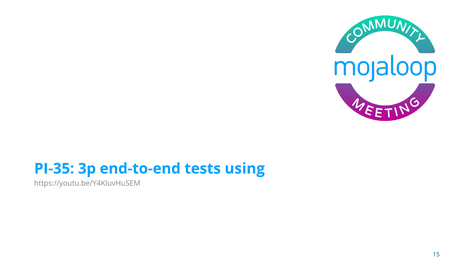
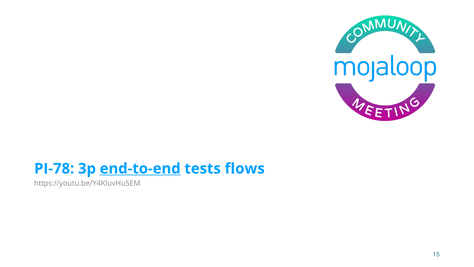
PI-35: PI-35 -> PI-78
end-to-end underline: none -> present
using: using -> flows
